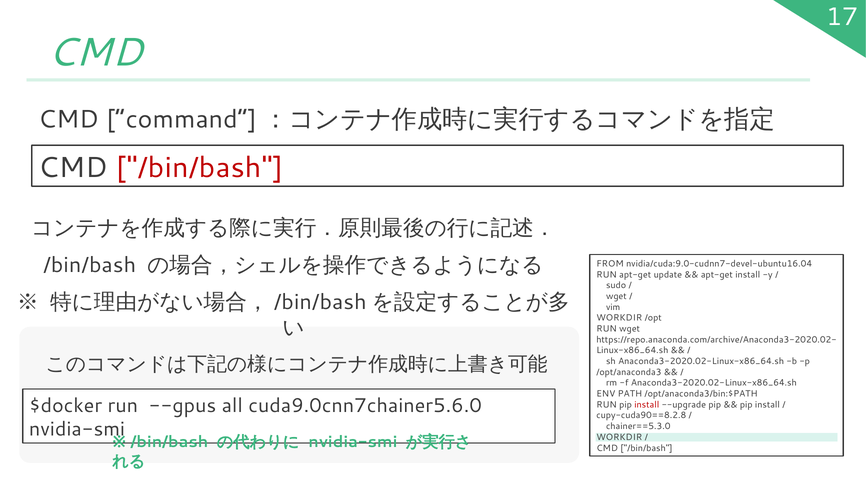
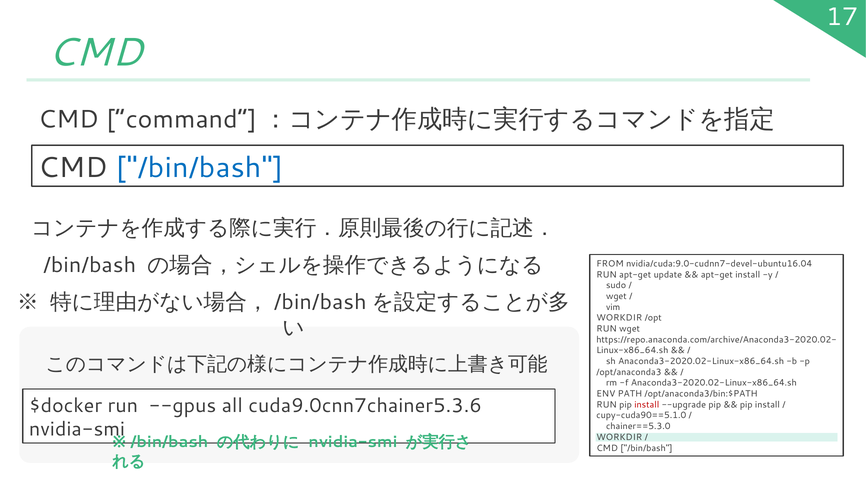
/bin/bash at (200, 168) colour: red -> blue
cuda9.0cnn7chainer5.6.0: cuda9.0cnn7chainer5.6.0 -> cuda9.0cnn7chainer5.3.6
cupy-cuda90==8.2.8: cupy-cuda90==8.2.8 -> cupy-cuda90==5.1.0
